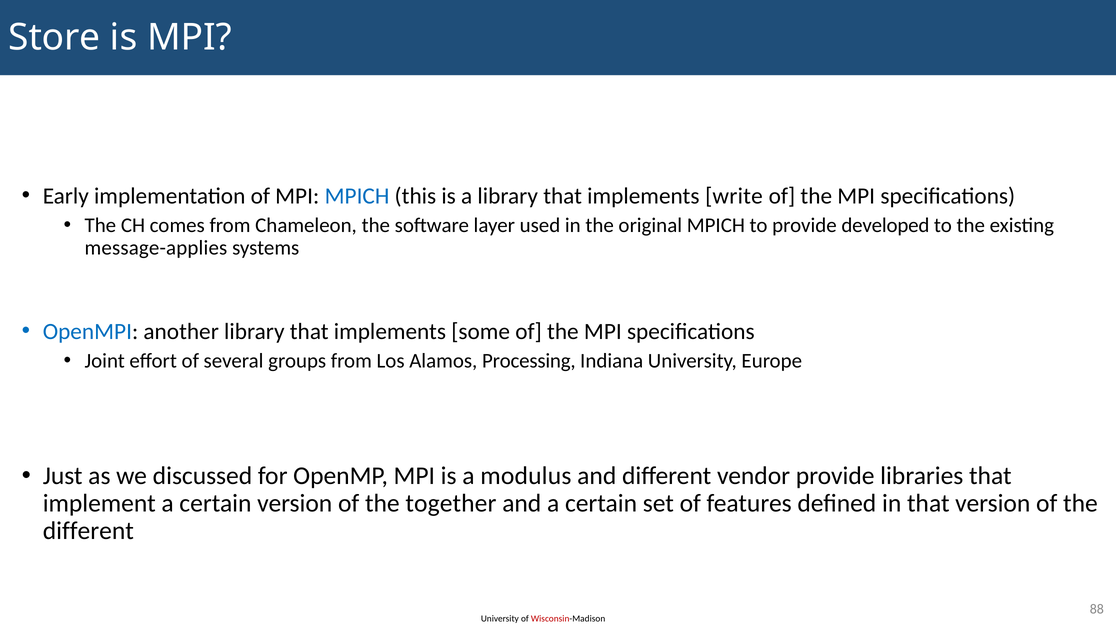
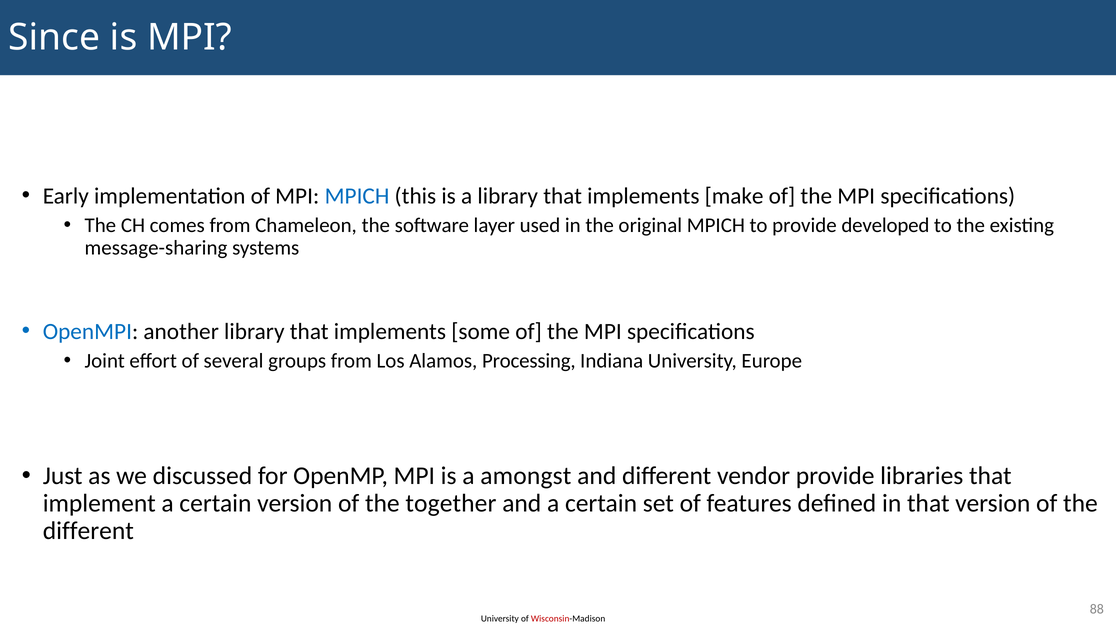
Store: Store -> Since
write: write -> make
message-applies: message-applies -> message-sharing
modulus: modulus -> amongst
